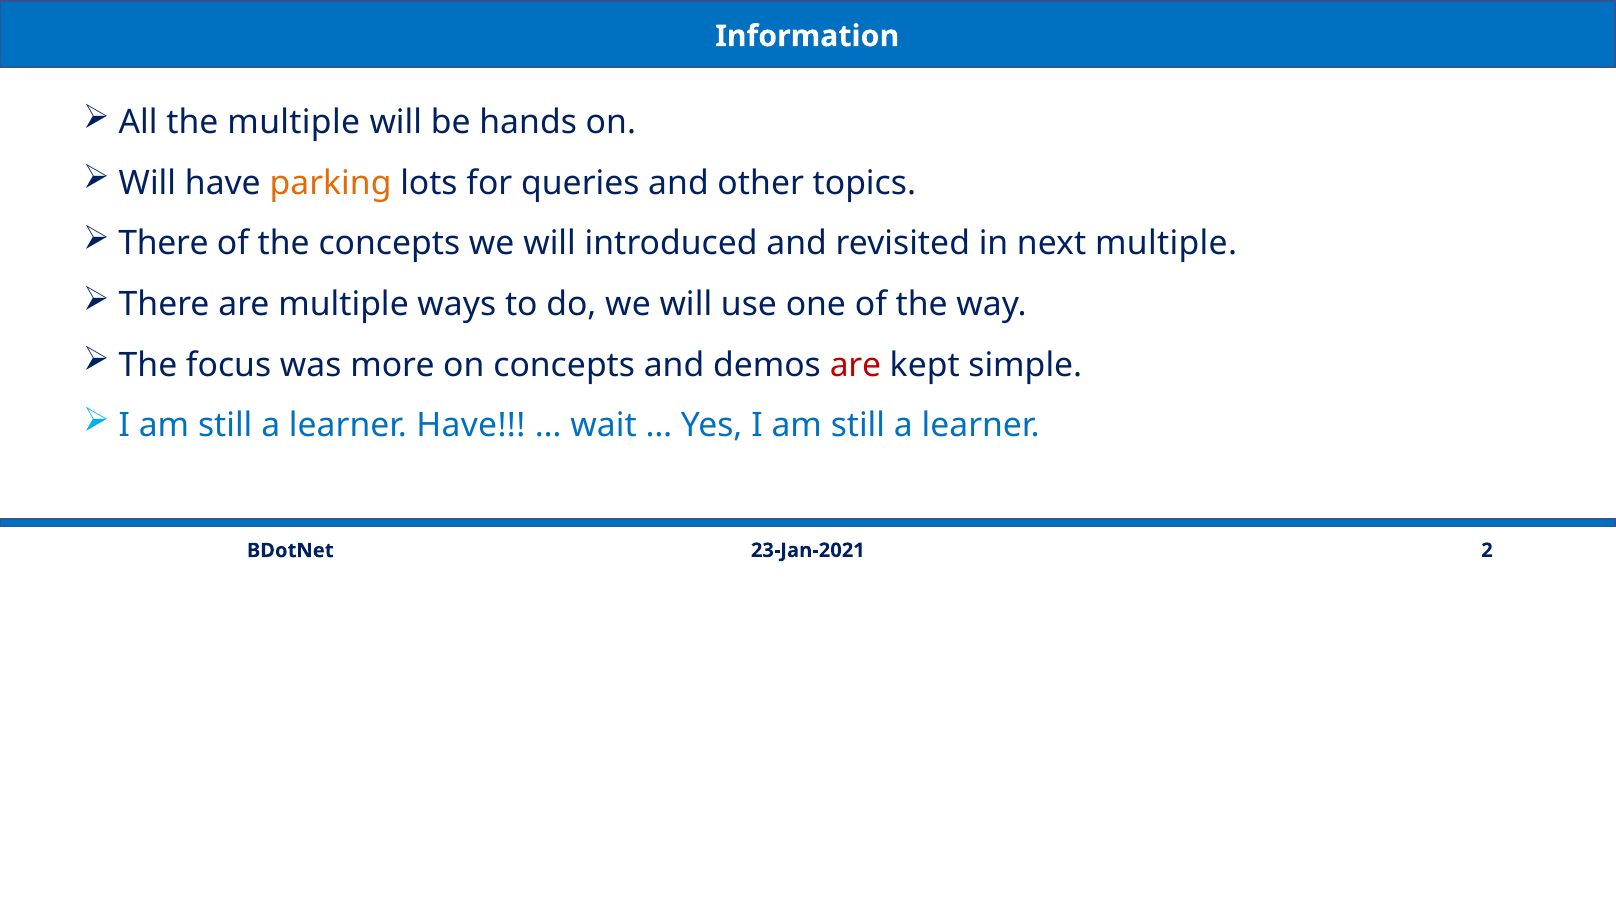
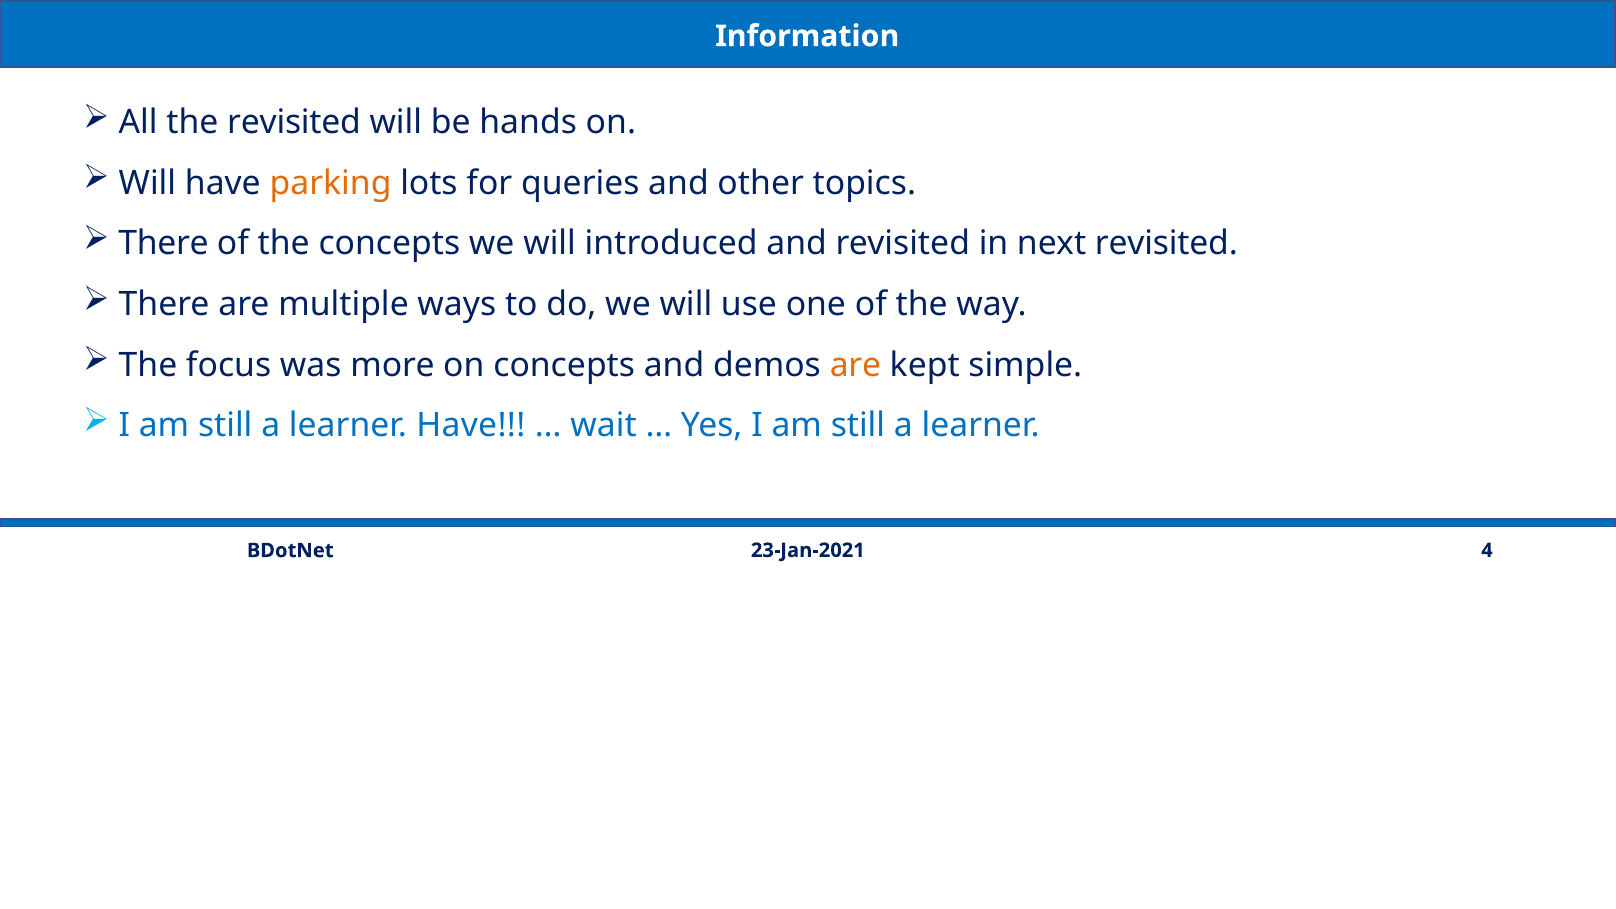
the multiple: multiple -> revisited
next multiple: multiple -> revisited
are at (855, 365) colour: red -> orange
2: 2 -> 4
